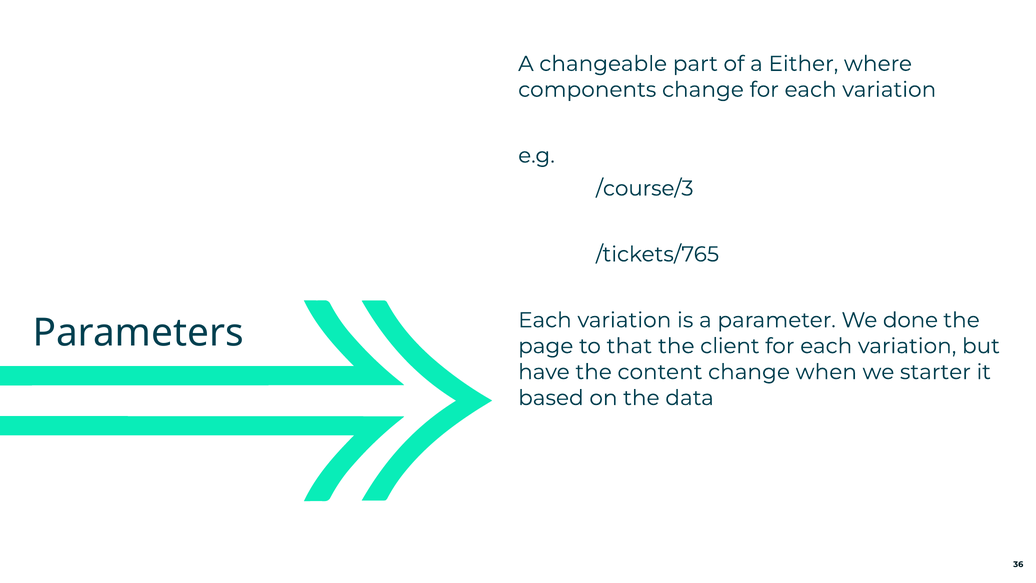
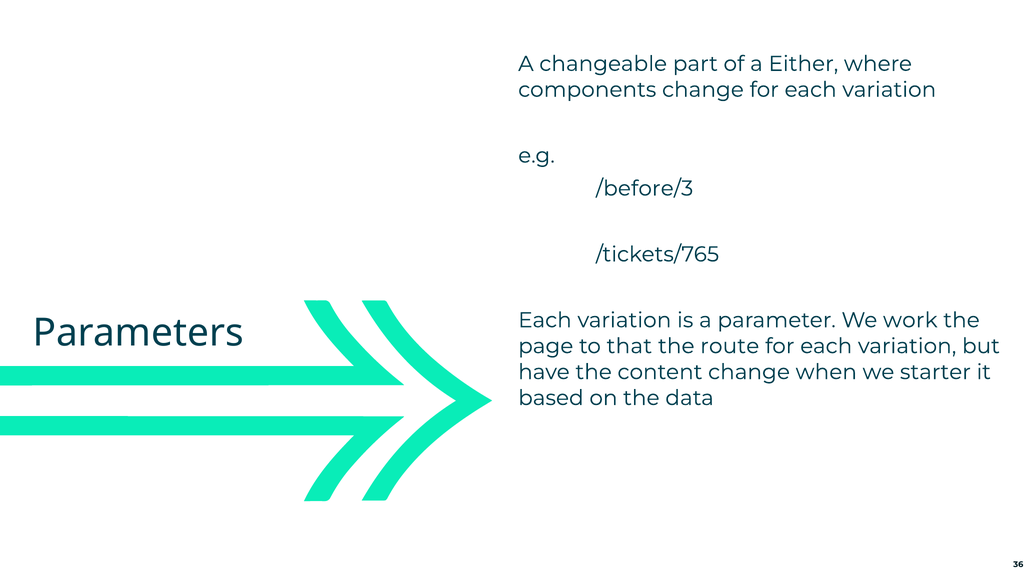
/course/3: /course/3 -> /before/3
done: done -> work
client: client -> route
